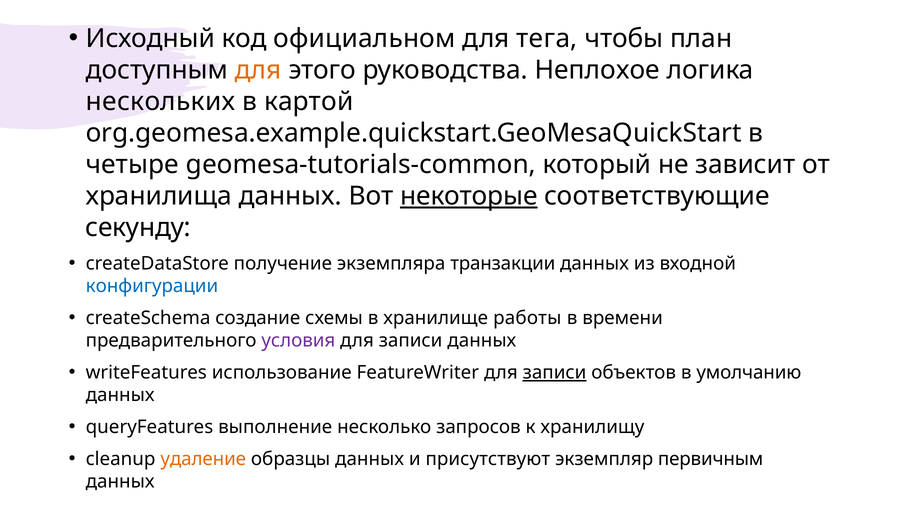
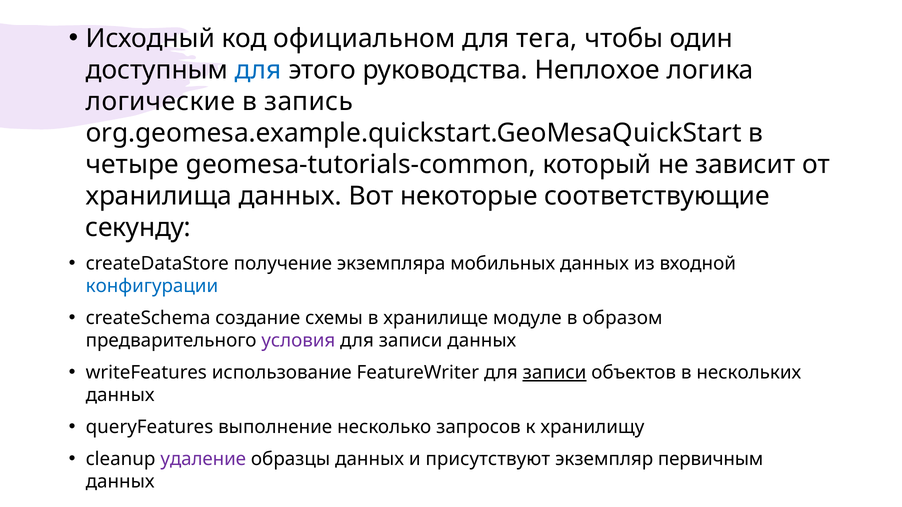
план: план -> один
для at (258, 70) colour: orange -> blue
нескольких: нескольких -> логические
картой: картой -> запись
некоторые underline: present -> none
транзакции: транзакции -> мобильных
работы: работы -> модуле
времени: времени -> образом
умолчанию: умолчанию -> нескольких
удаление colour: orange -> purple
